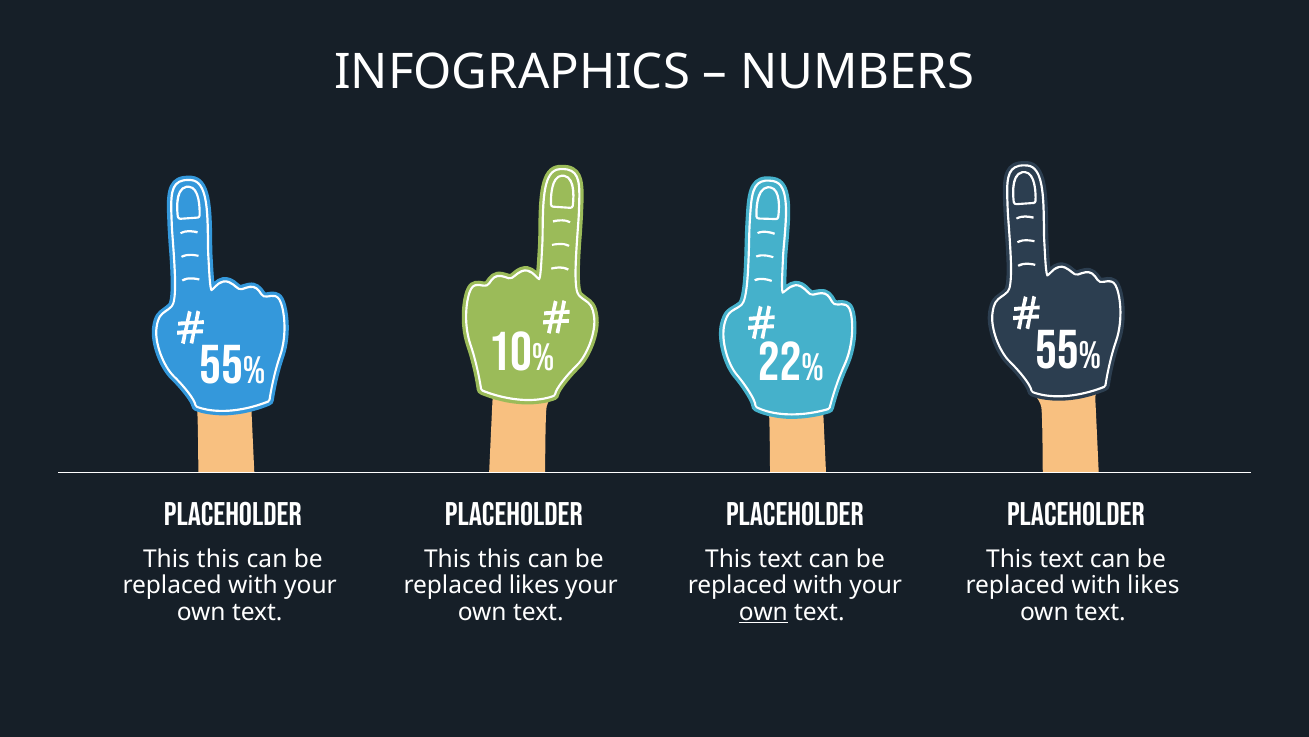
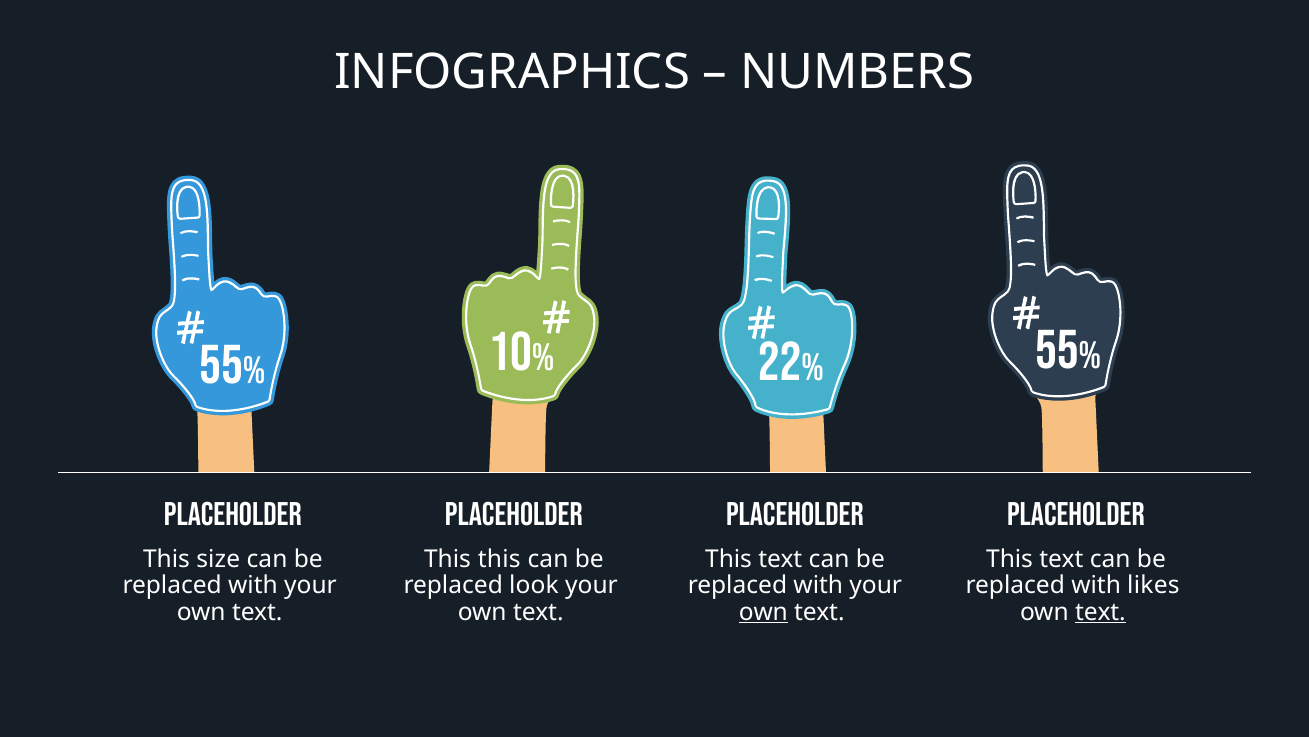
this at (218, 558): this -> size
replaced likes: likes -> look
text at (1100, 611) underline: none -> present
